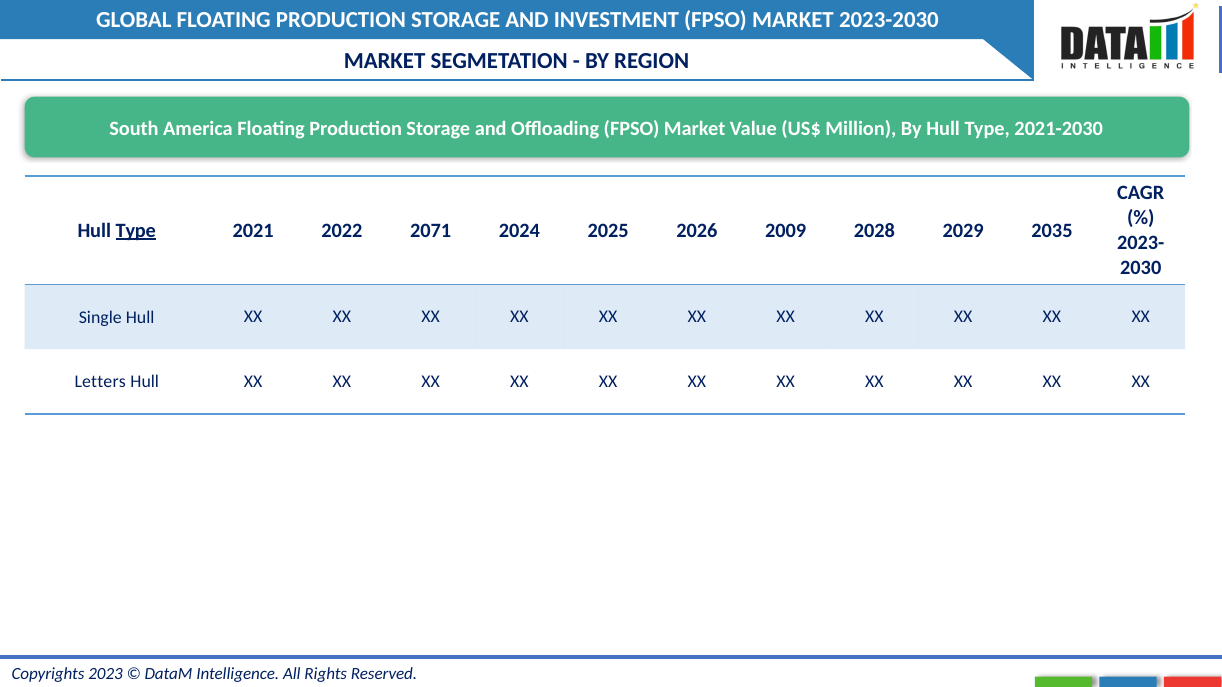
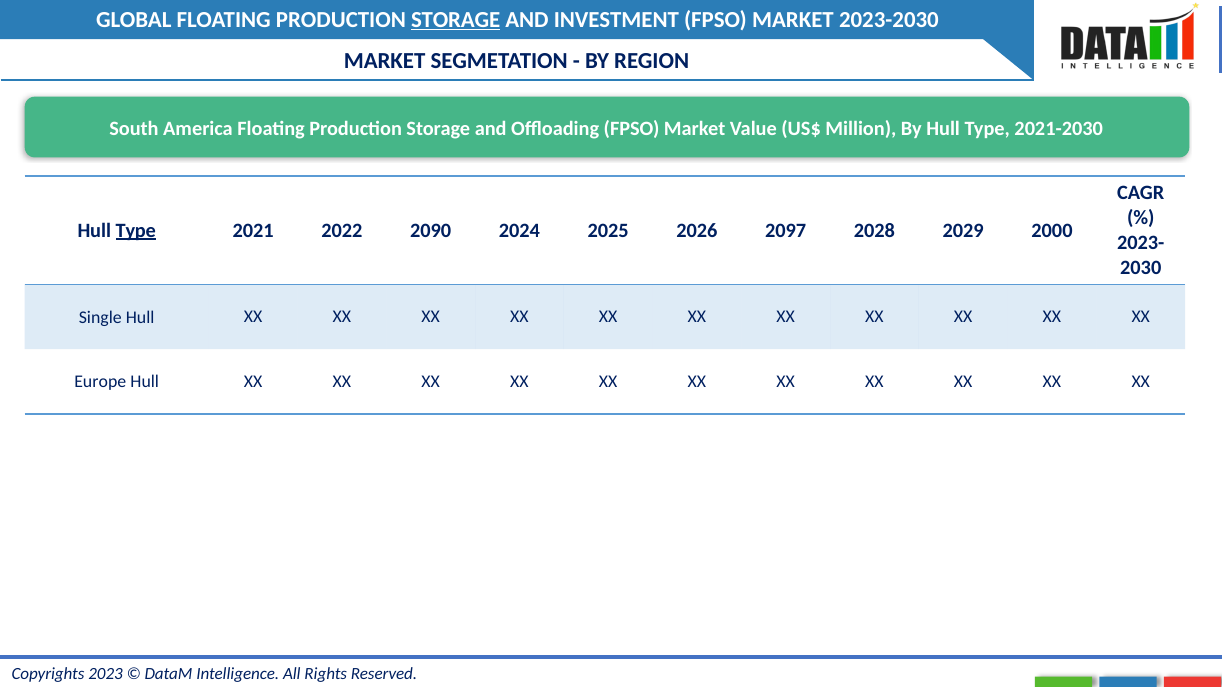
STORAGE at (456, 20) underline: none -> present
2071: 2071 -> 2090
2009: 2009 -> 2097
2035: 2035 -> 2000
Letters: Letters -> Europe
